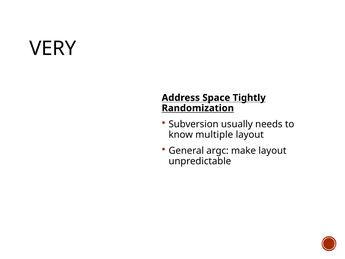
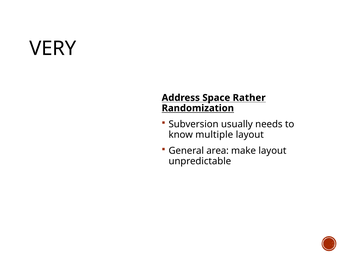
Tightly: Tightly -> Rather
argc: argc -> area
